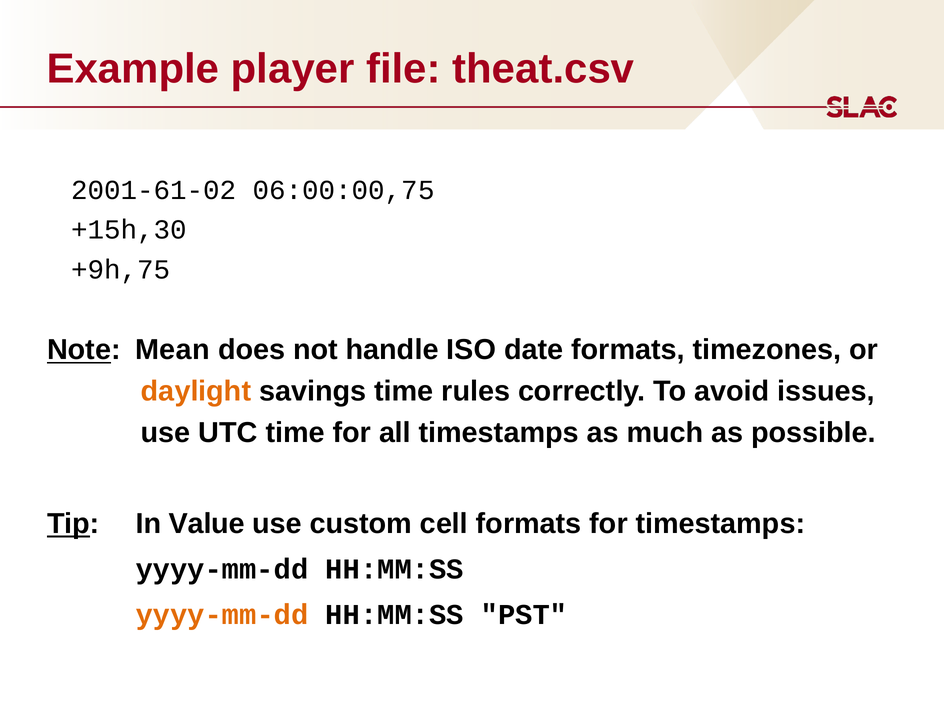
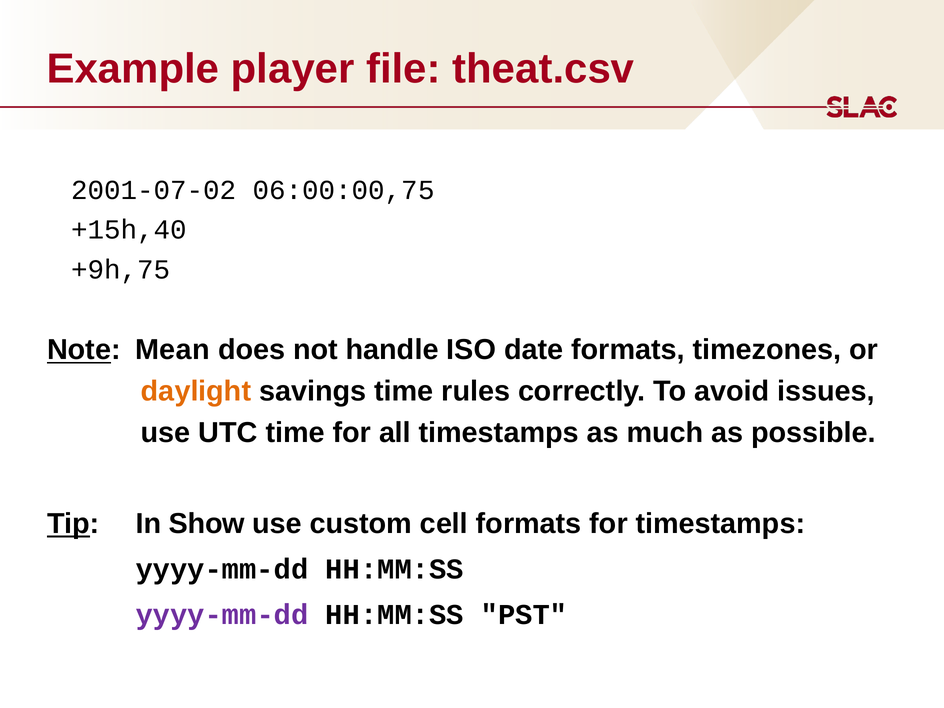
2001-61-02: 2001-61-02 -> 2001-07-02
+15h,30: +15h,30 -> +15h,40
Value: Value -> Show
yyyy-mm-dd at (222, 615) colour: orange -> purple
